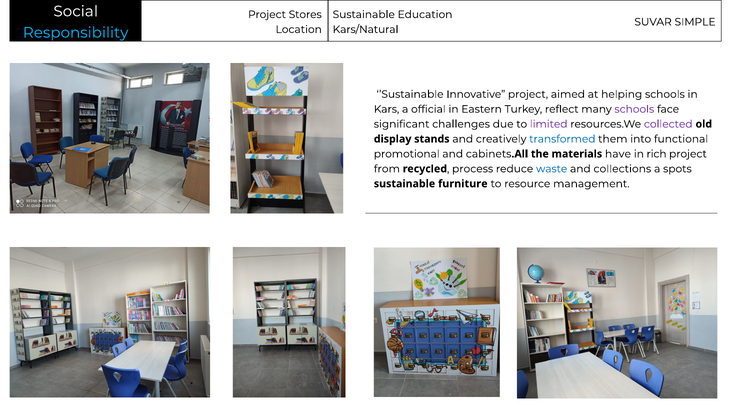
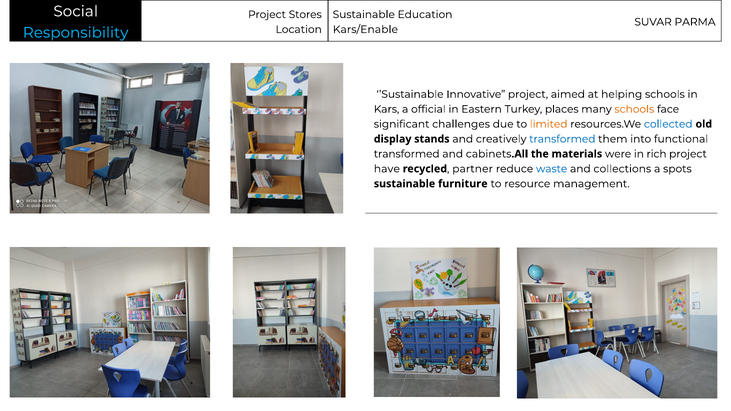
SIMPLE: SIMPLE -> PARMA
Kars/Natural: Kars/Natural -> Kars/Enable
reflect: reflect -> places
schools at (634, 109) colour: purple -> orange
limited colour: purple -> orange
collected colour: purple -> blue
promotional at (407, 154): promotional -> transformed
have: have -> were
from: from -> have
process: process -> partner
